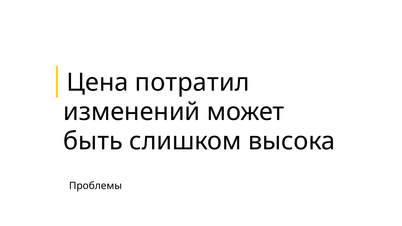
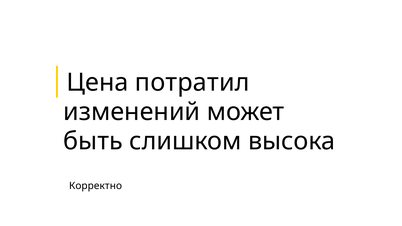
Проблемы: Проблемы -> Корректно
